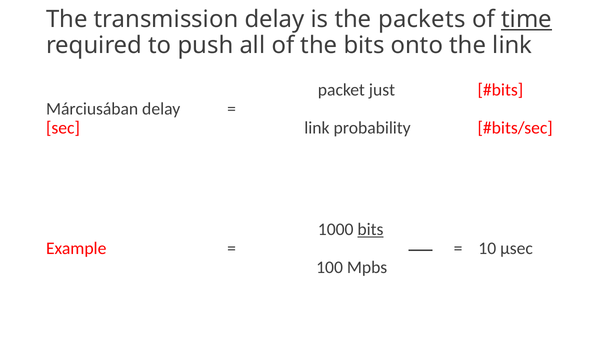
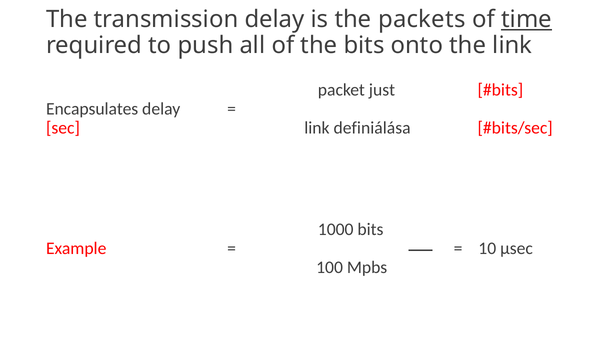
Márciusában: Márciusában -> Encapsulates
probability: probability -> definiálása
bits at (370, 229) underline: present -> none
